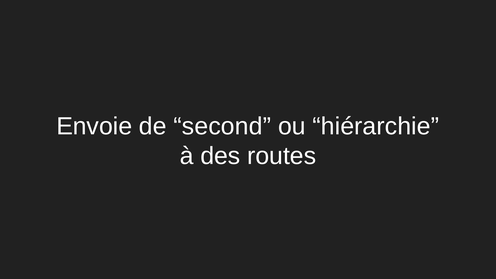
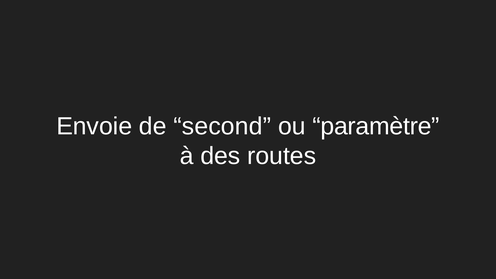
hiérarchie: hiérarchie -> paramètre
